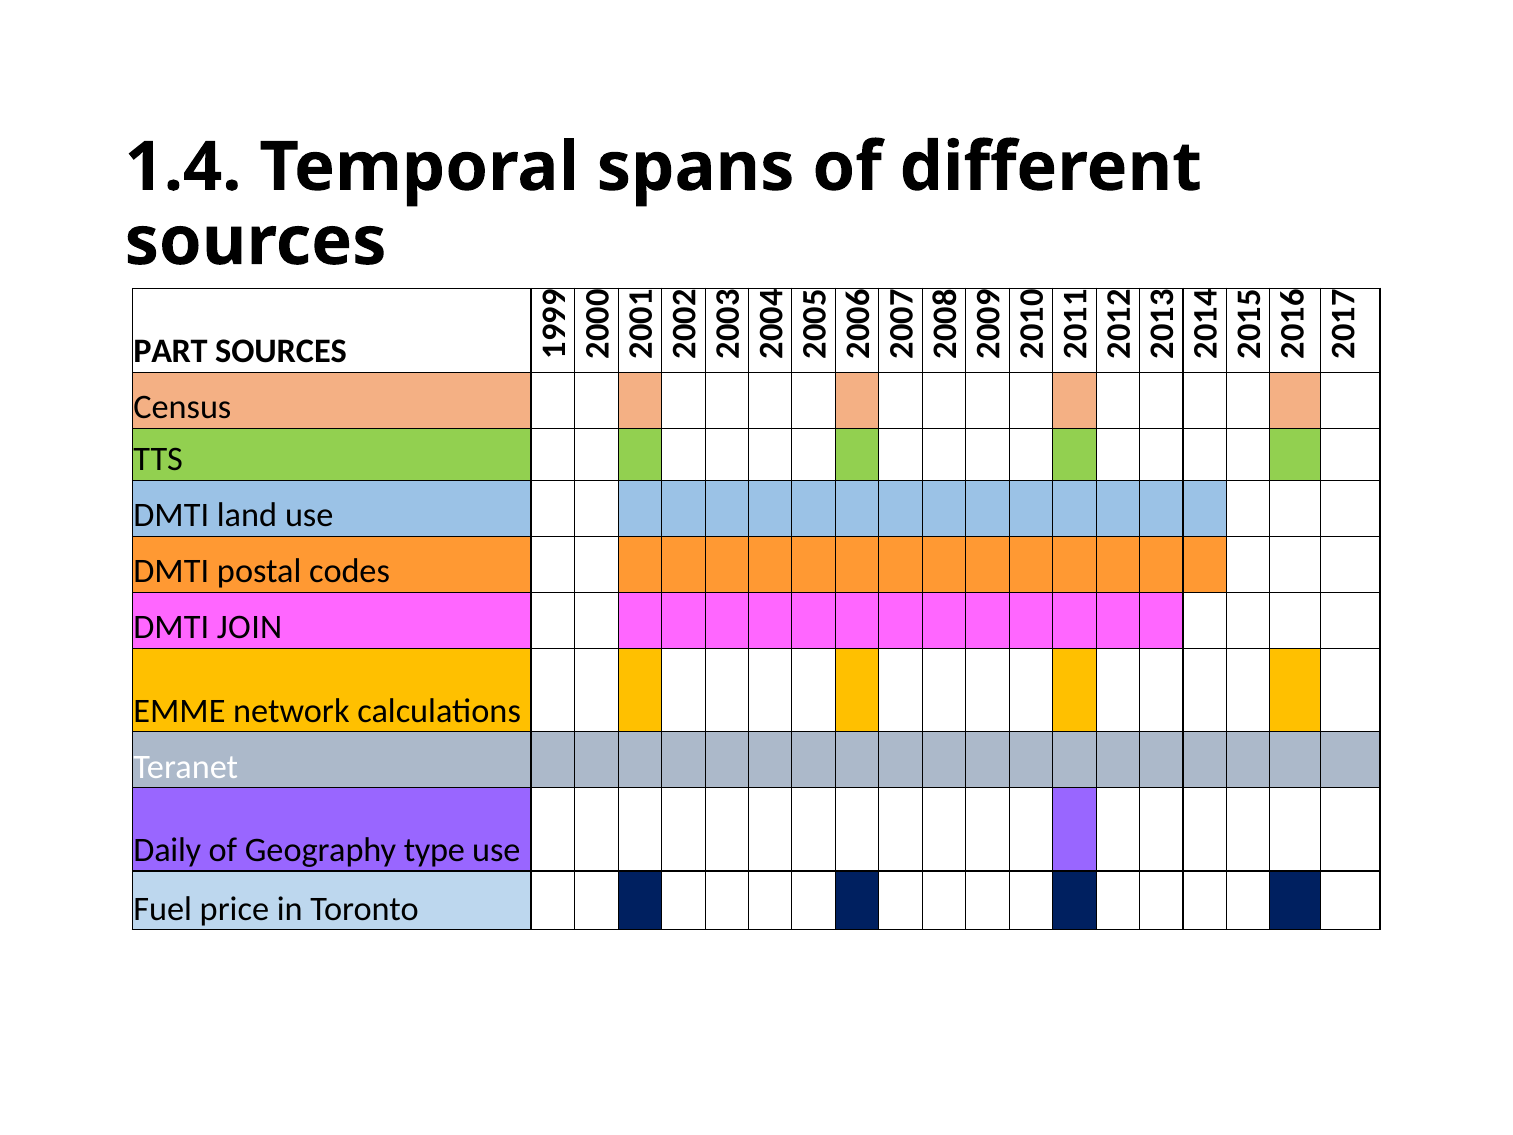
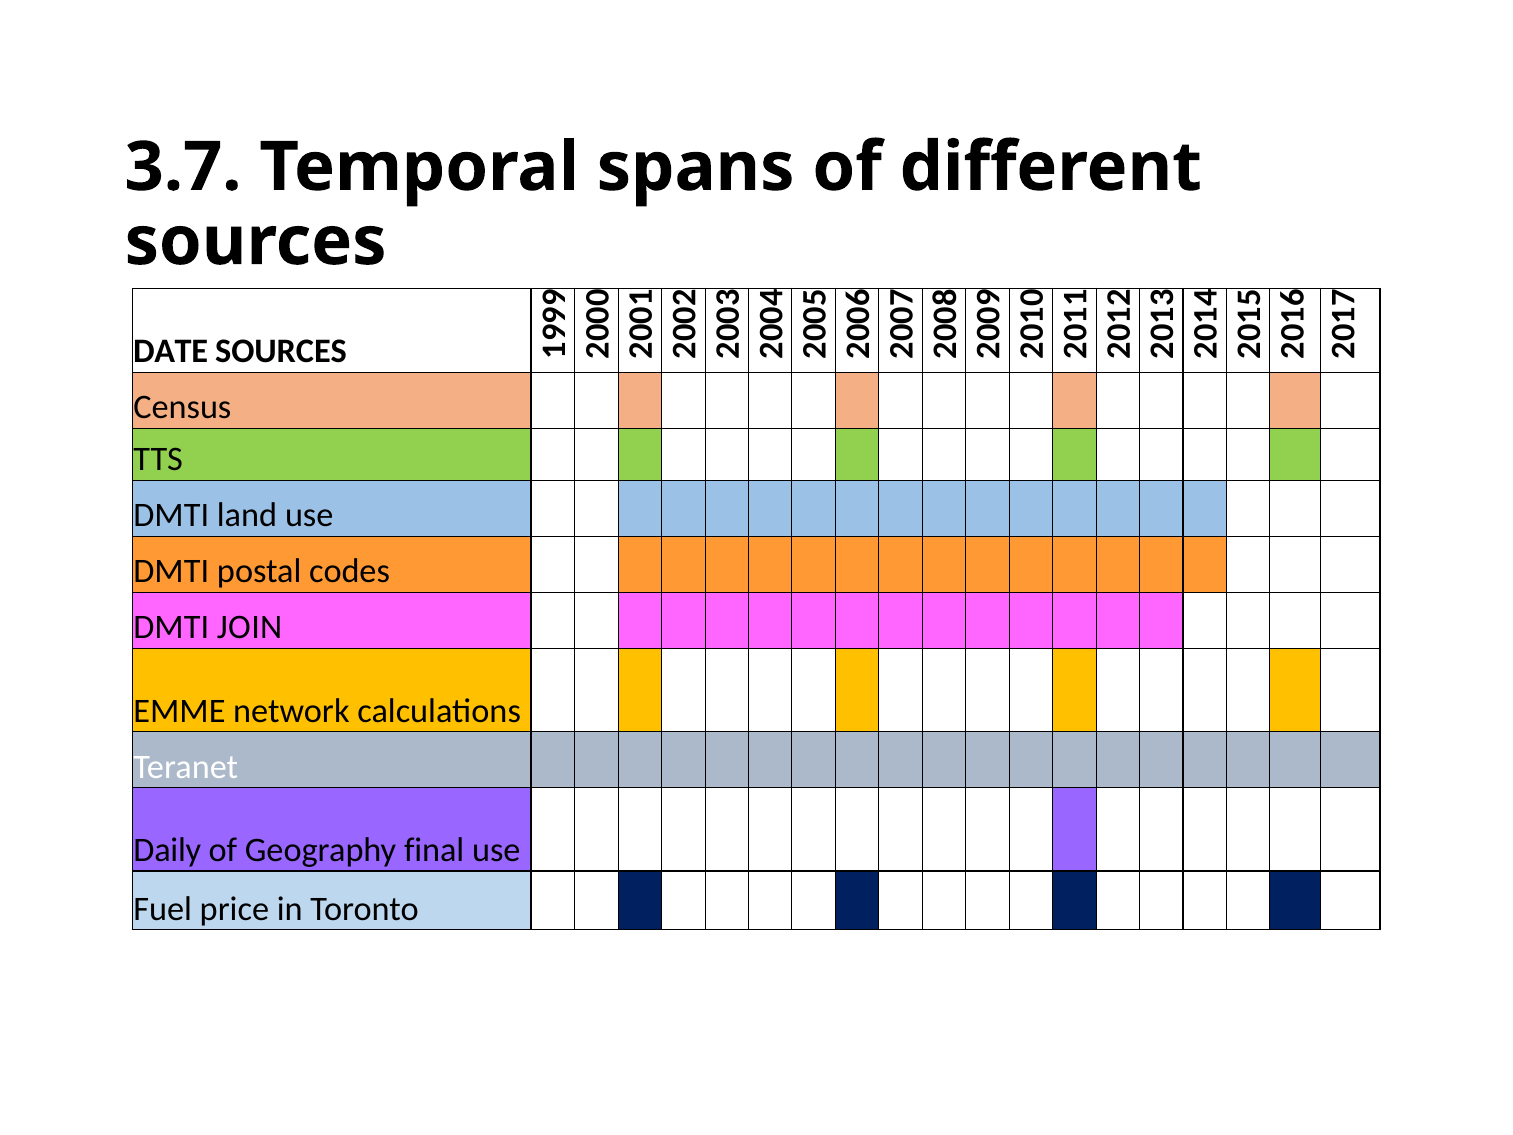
1.4: 1.4 -> 3.7
PART: PART -> DATE
type: type -> final
